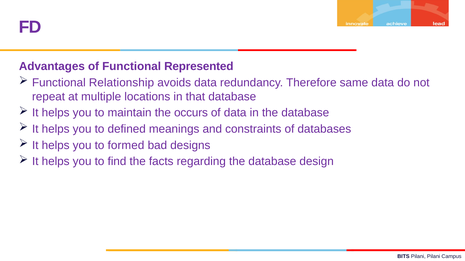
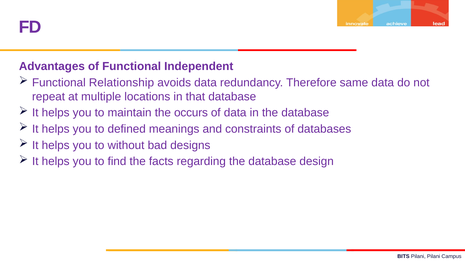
Represented: Represented -> Independent
formed: formed -> without
